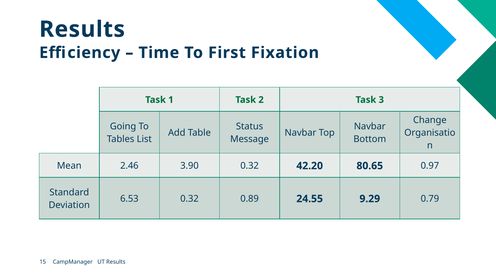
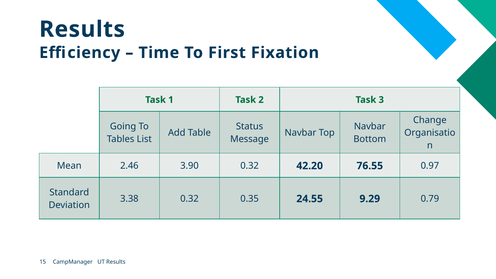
80.65: 80.65 -> 76.55
6.53: 6.53 -> 3.38
0.89: 0.89 -> 0.35
